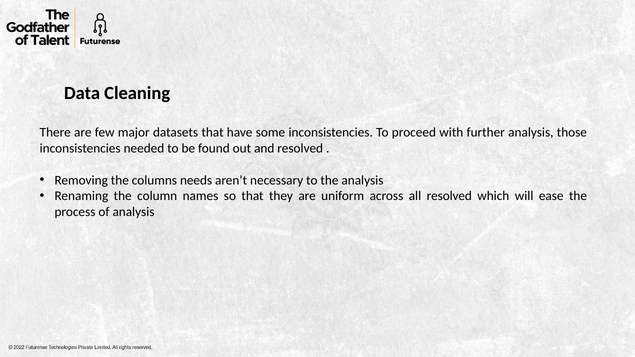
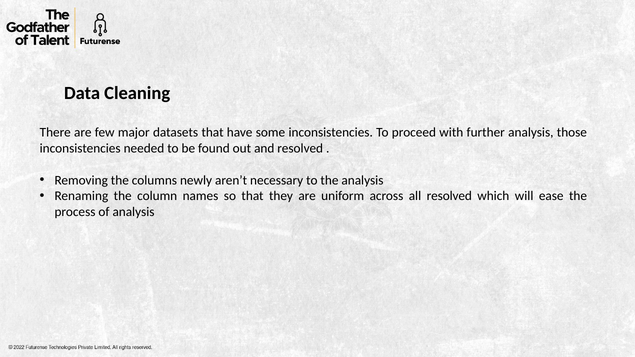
needs: needs -> newly
